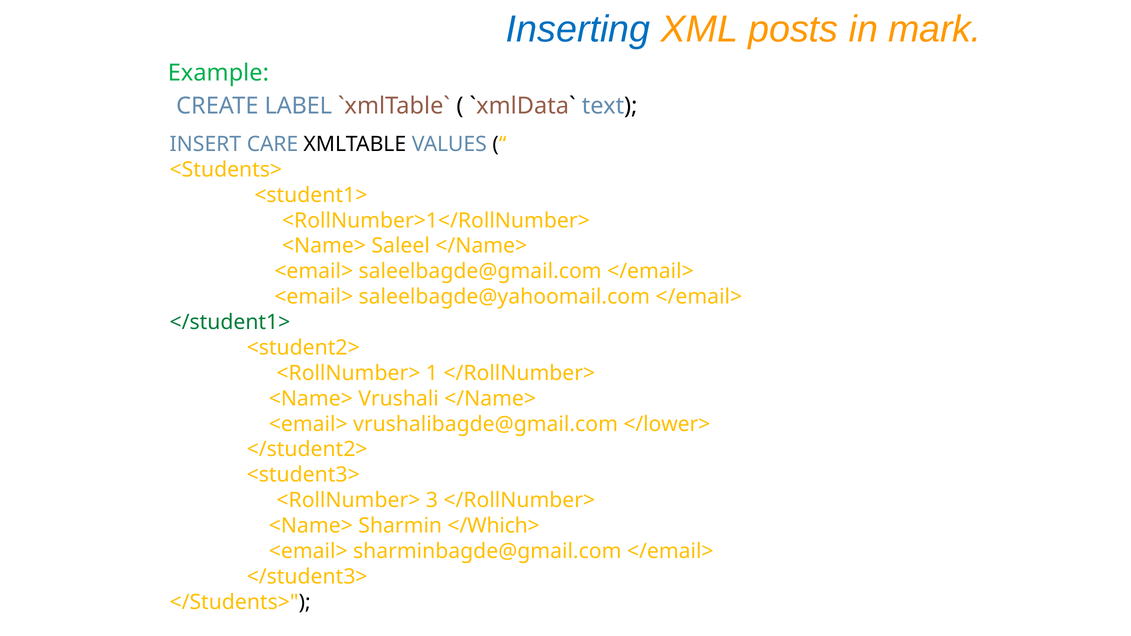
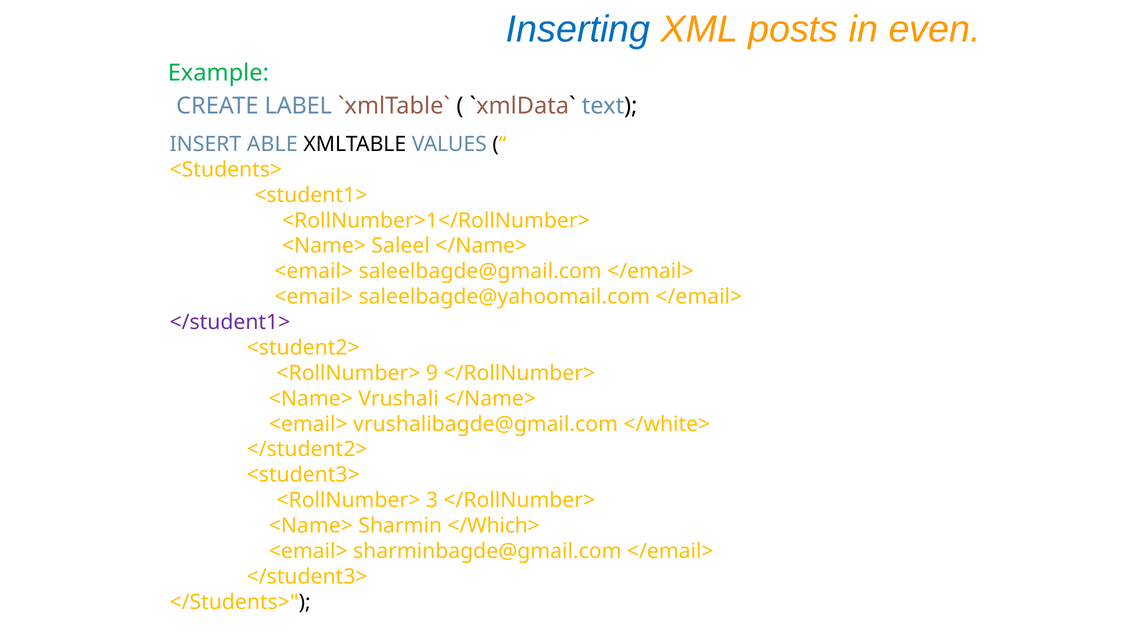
mark: mark -> even
CARE: CARE -> ABLE
</student1> colour: green -> purple
1: 1 -> 9
</lower>: </lower> -> </white>
